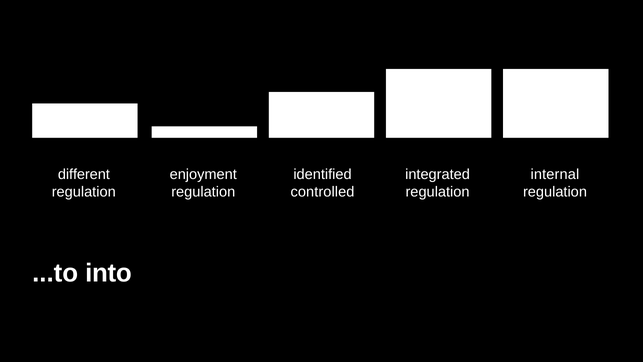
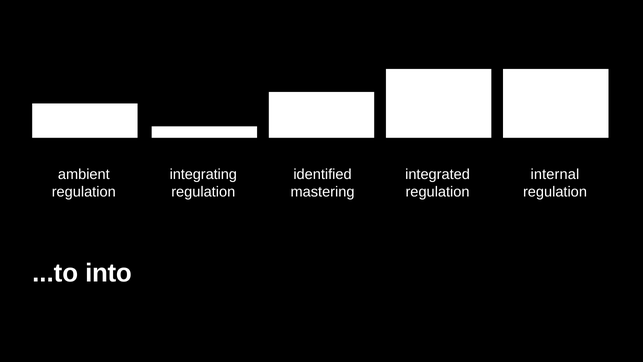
different: different -> ambient
enjoyment: enjoyment -> integrating
controlled: controlled -> mastering
